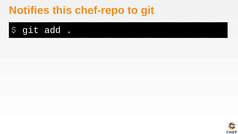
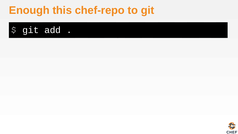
Notifies: Notifies -> Enough
